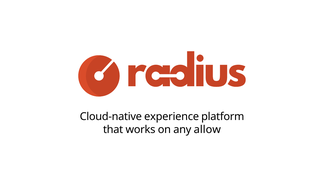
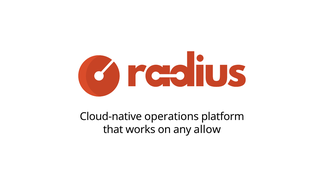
experience: experience -> operations
